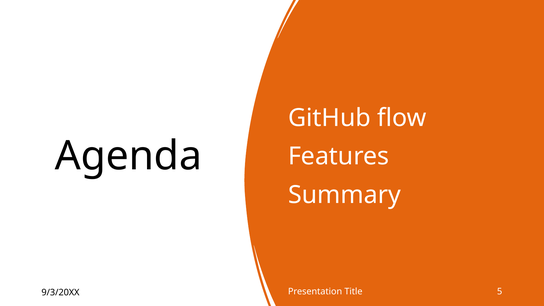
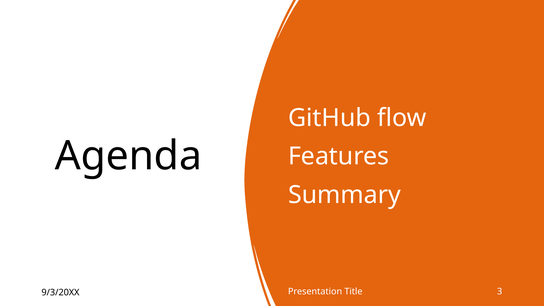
5: 5 -> 3
